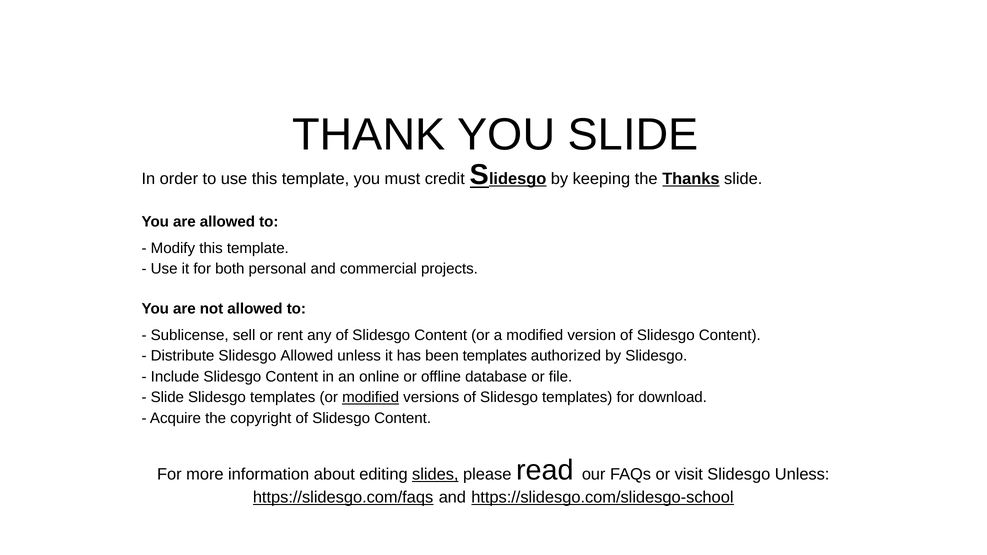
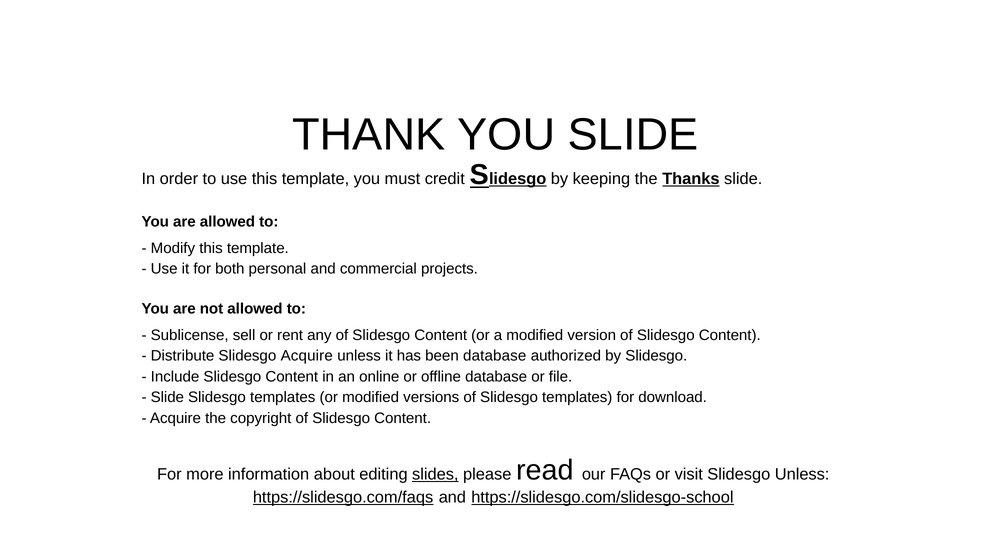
Slidesgo Allowed: Allowed -> Acquire
been templates: templates -> database
modified at (371, 398) underline: present -> none
